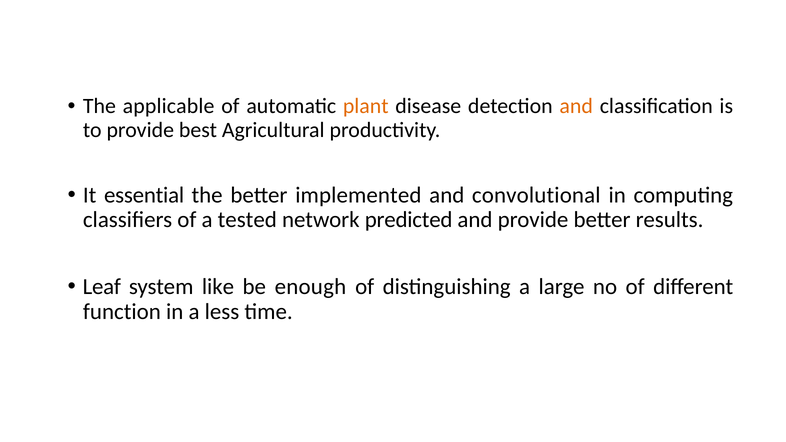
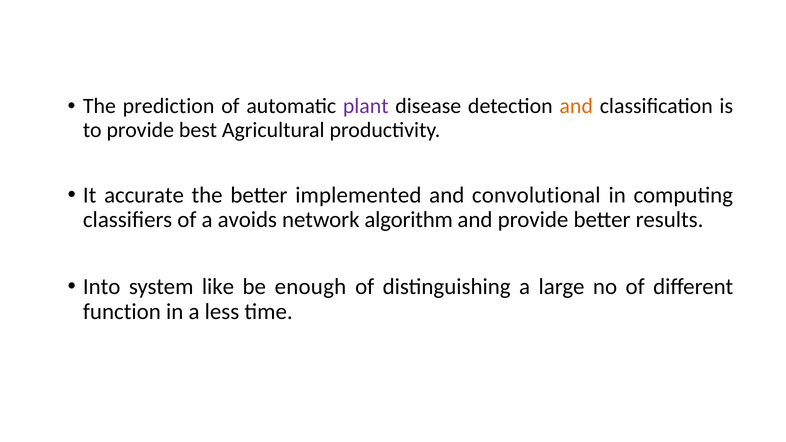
applicable: applicable -> prediction
plant colour: orange -> purple
essential: essential -> accurate
tested: tested -> avoids
predicted: predicted -> algorithm
Leaf: Leaf -> Into
